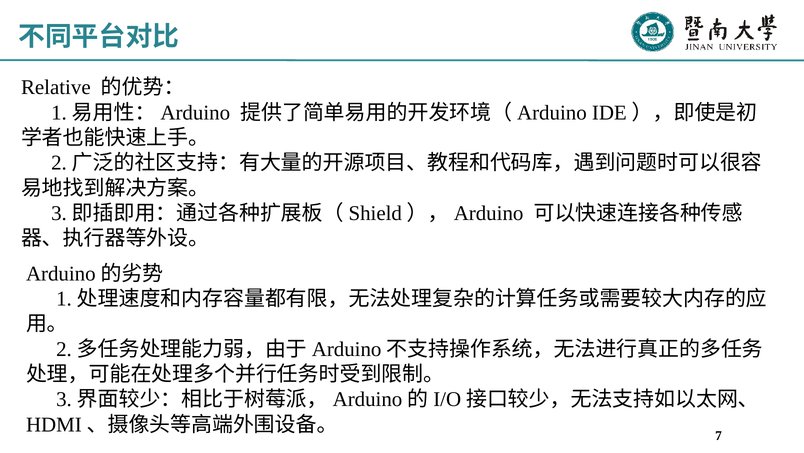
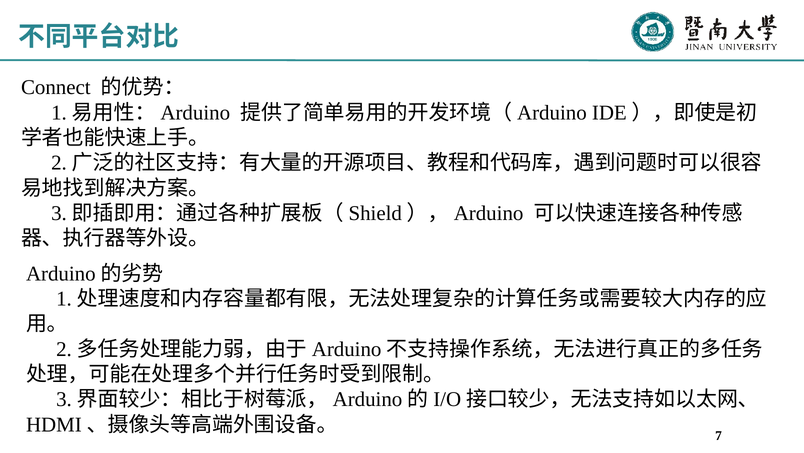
Relative: Relative -> Connect
